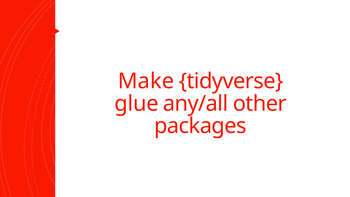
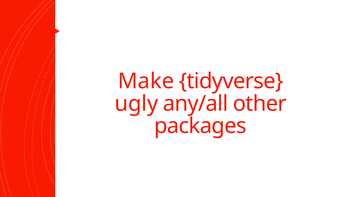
glue: glue -> ugly
